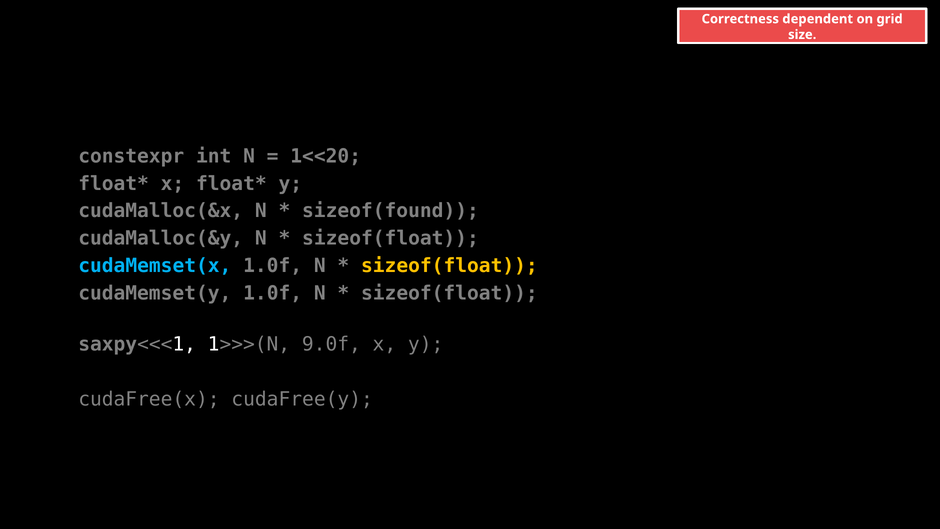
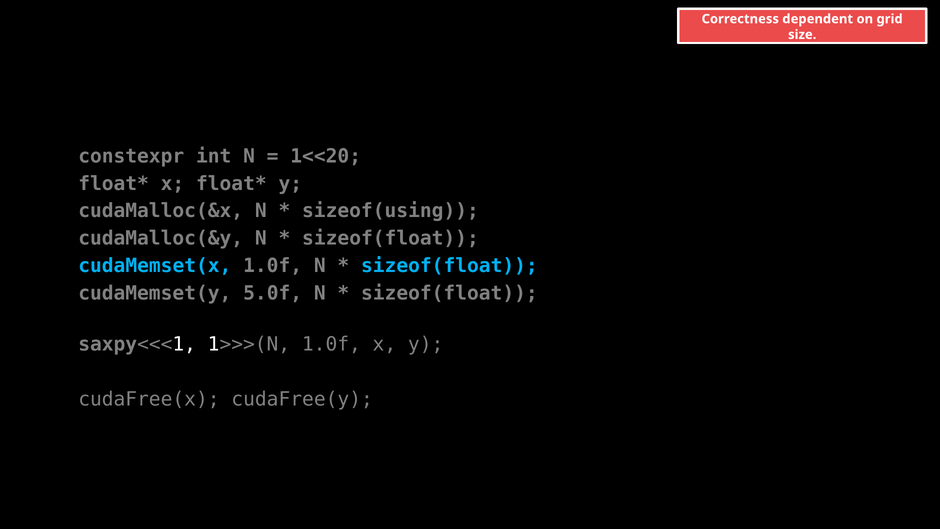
sizeof(found: sizeof(found -> sizeof(using
sizeof(float at (449, 266) colour: yellow -> light blue
cudaMemset(y 1.0f: 1.0f -> 5.0f
1>>>(N 9.0f: 9.0f -> 1.0f
